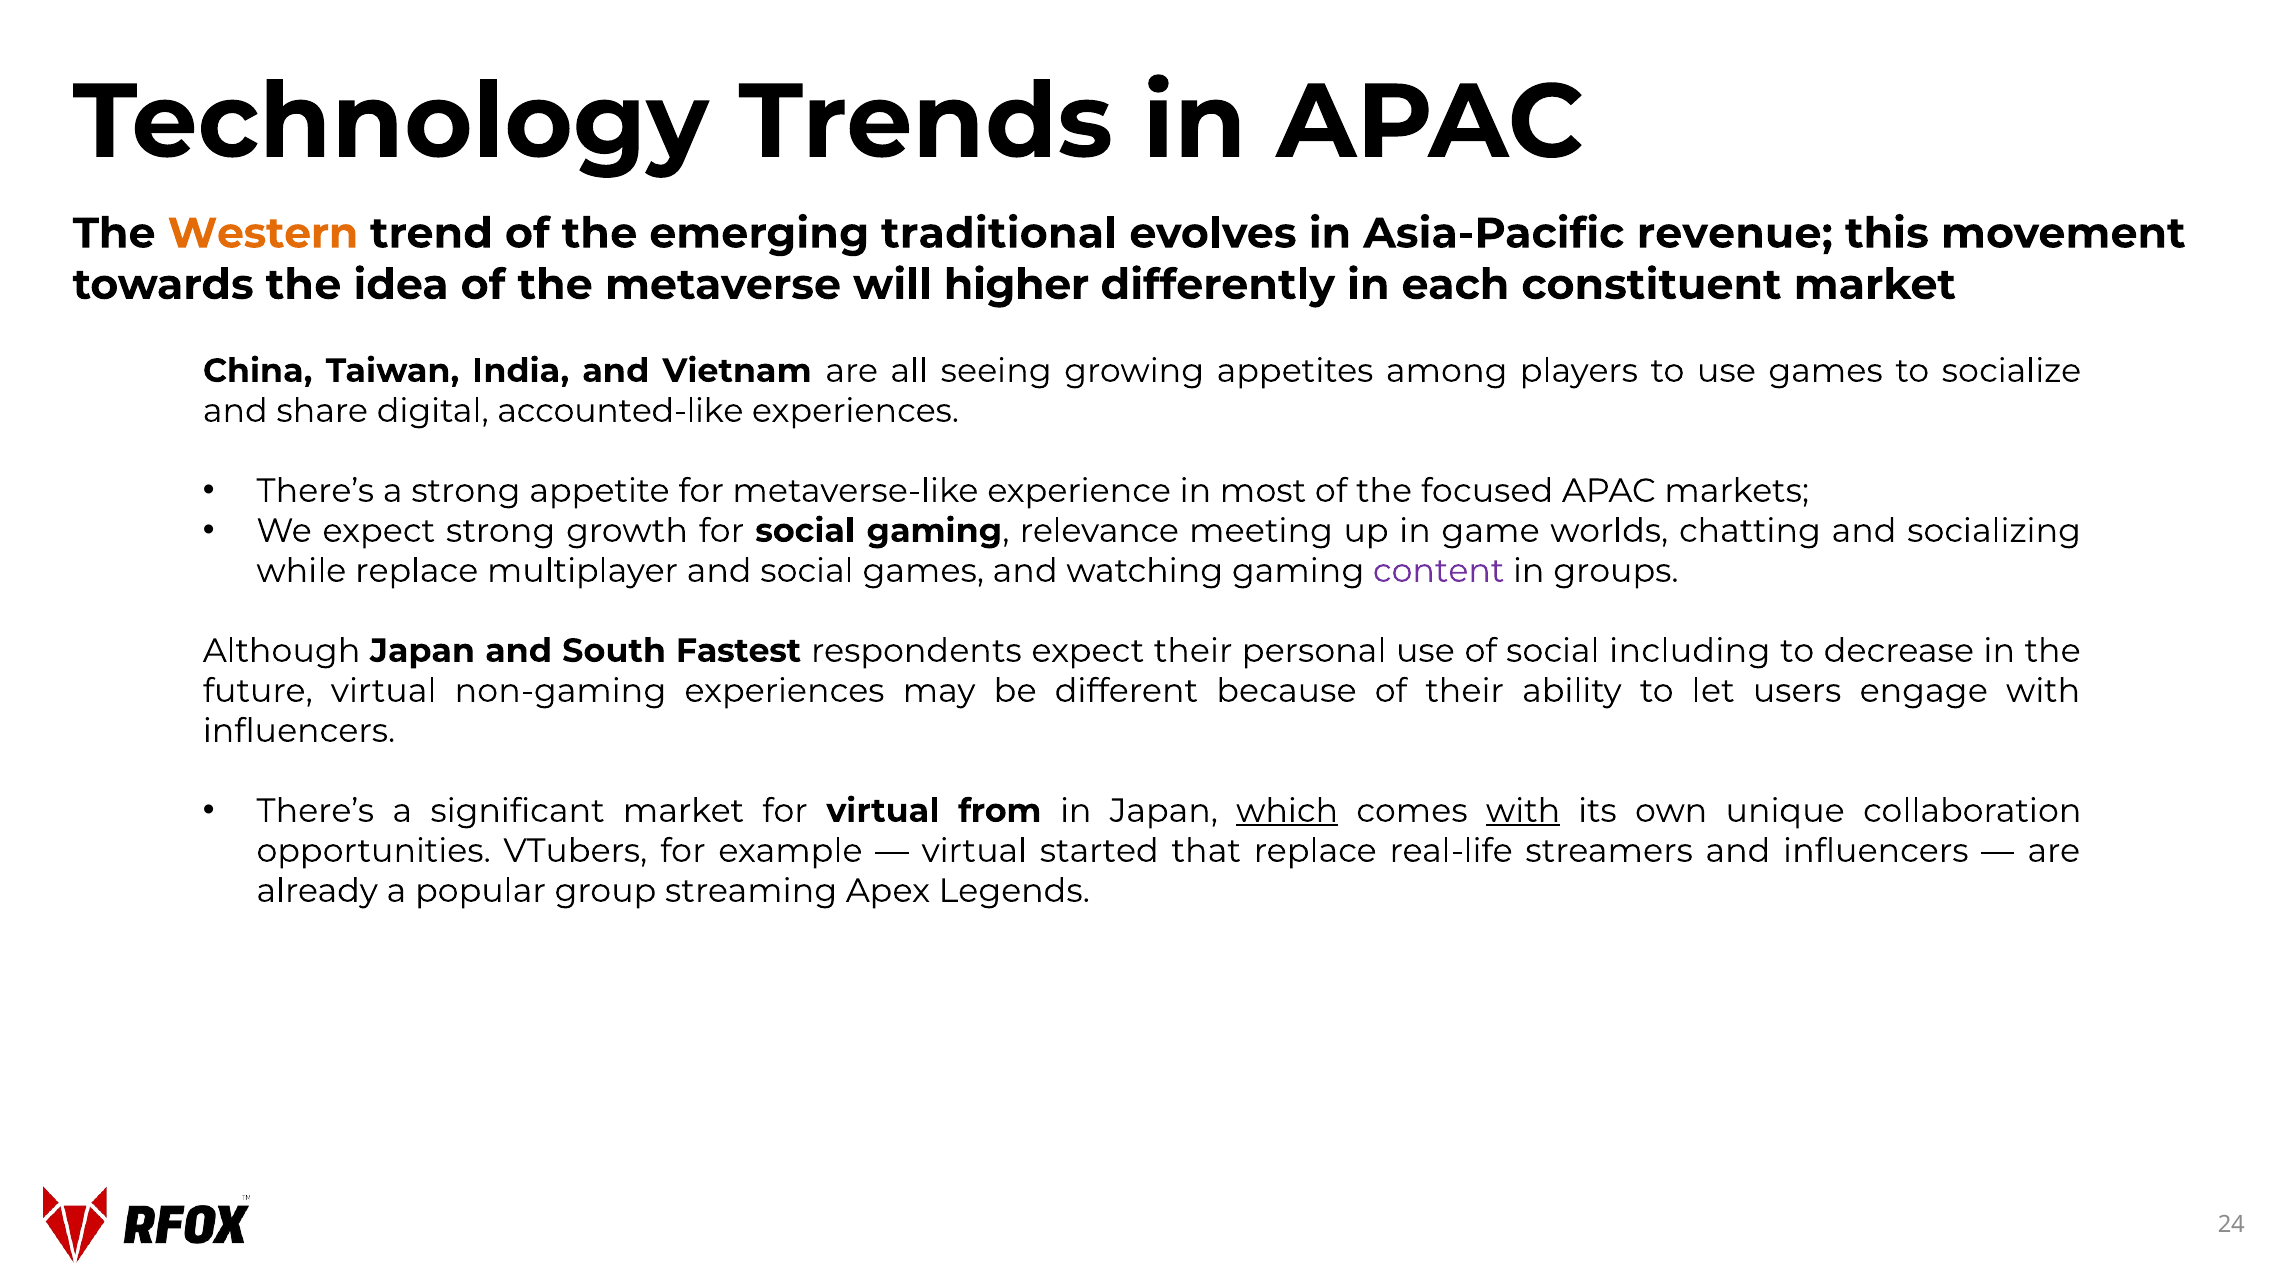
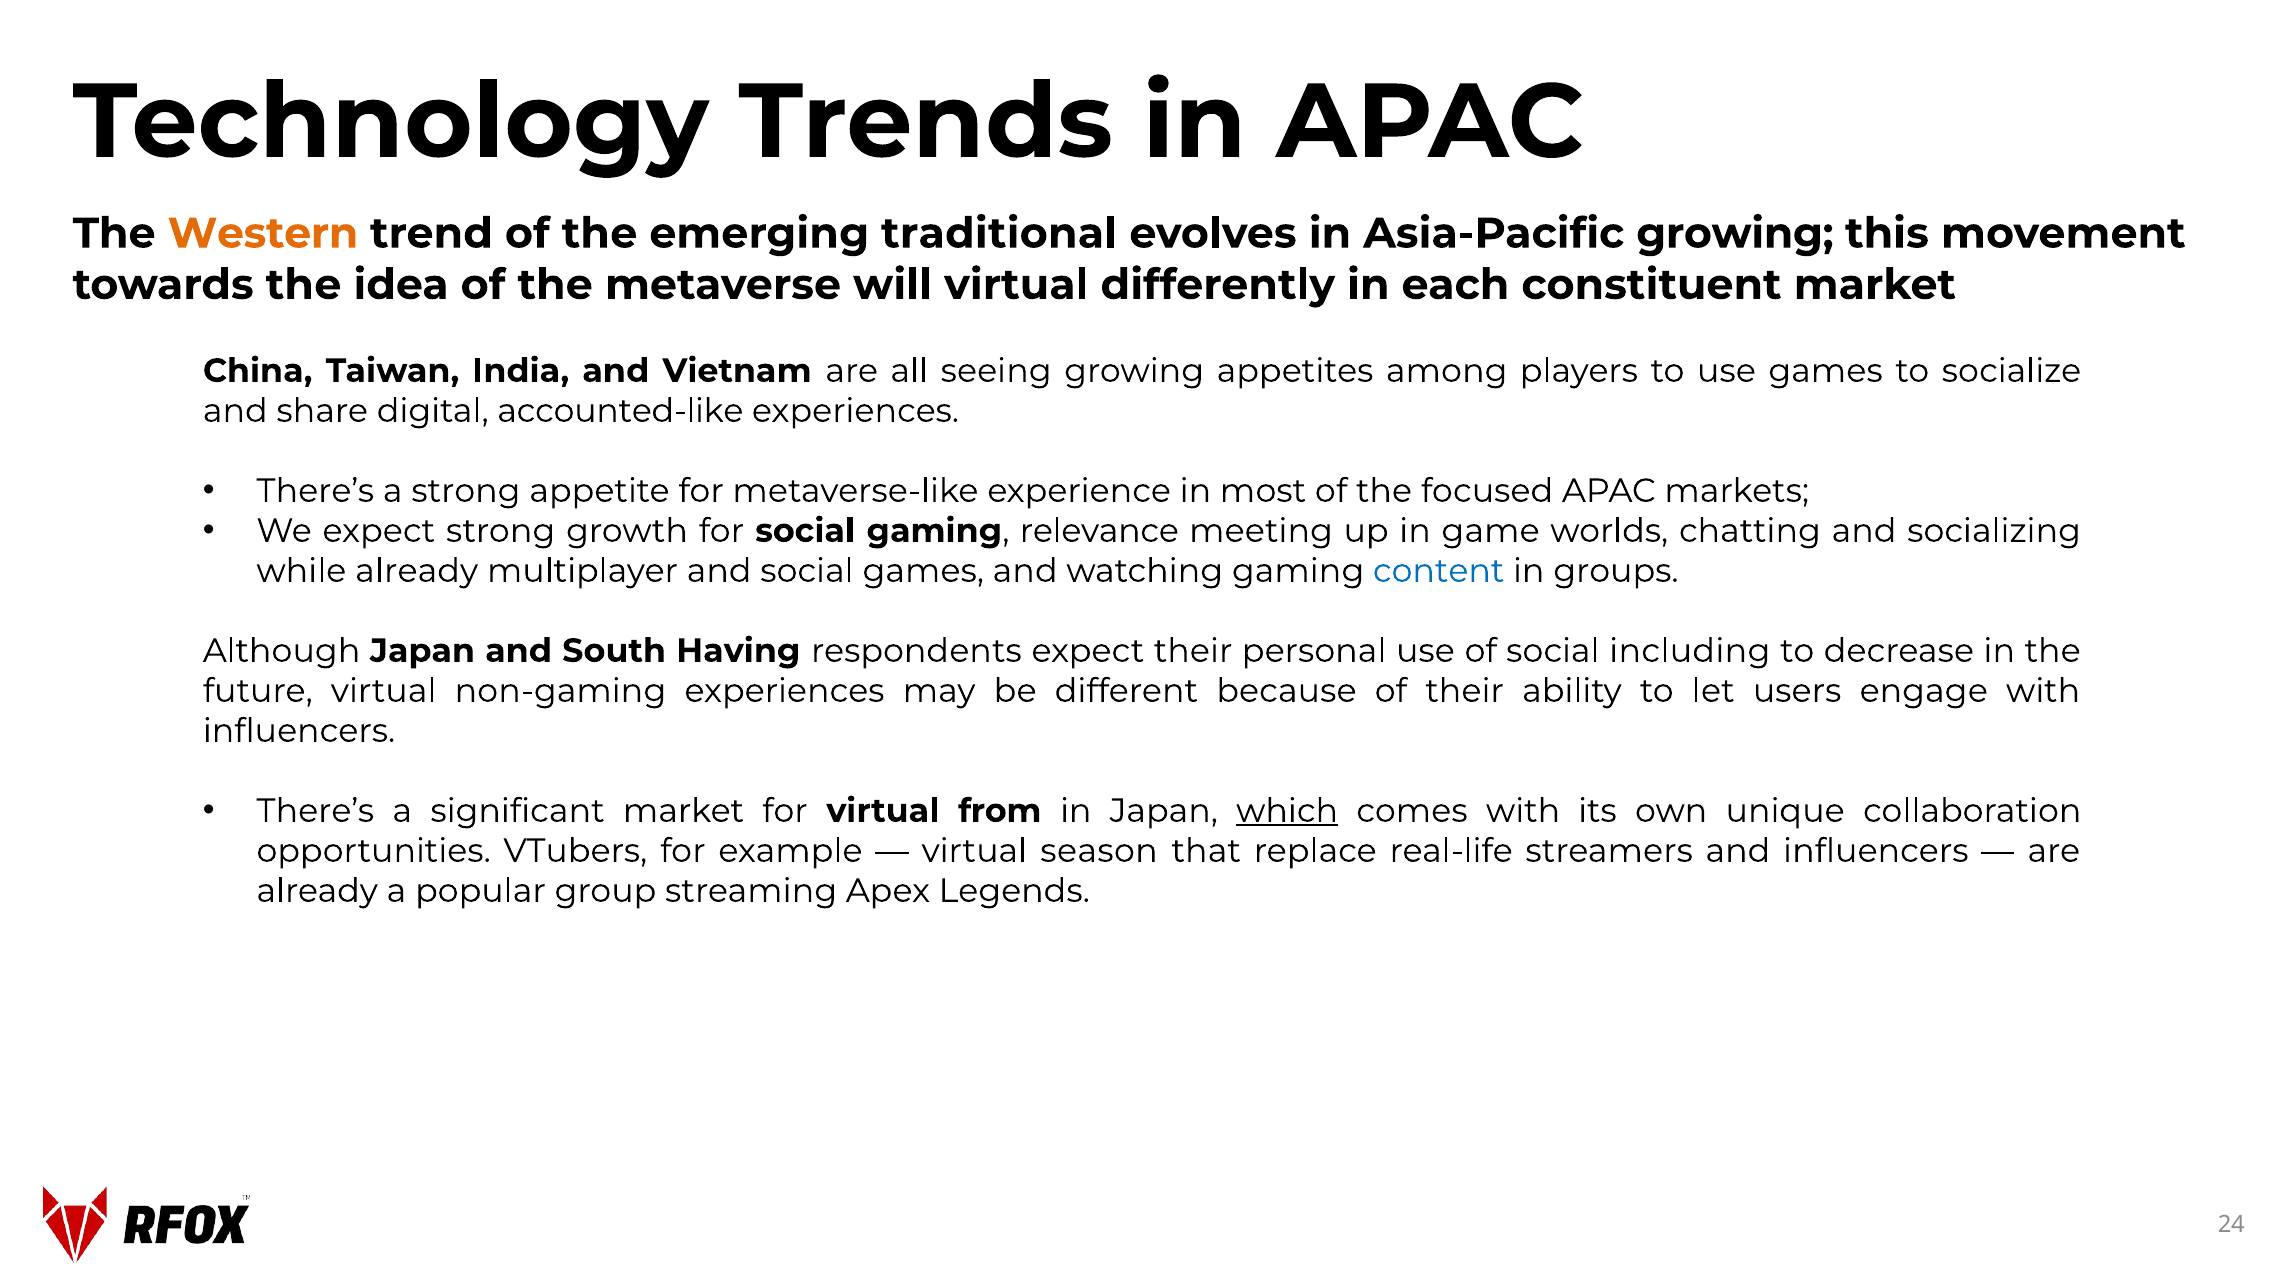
Asia-Pacific revenue: revenue -> growing
will higher: higher -> virtual
while replace: replace -> already
content colour: purple -> blue
Fastest: Fastest -> Having
with at (1523, 811) underline: present -> none
started: started -> season
